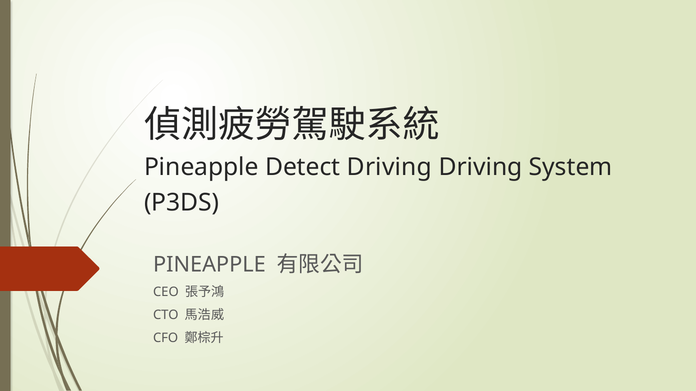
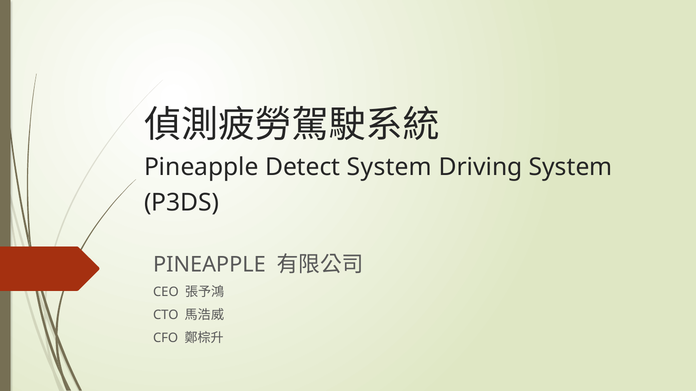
Detect Driving: Driving -> System
